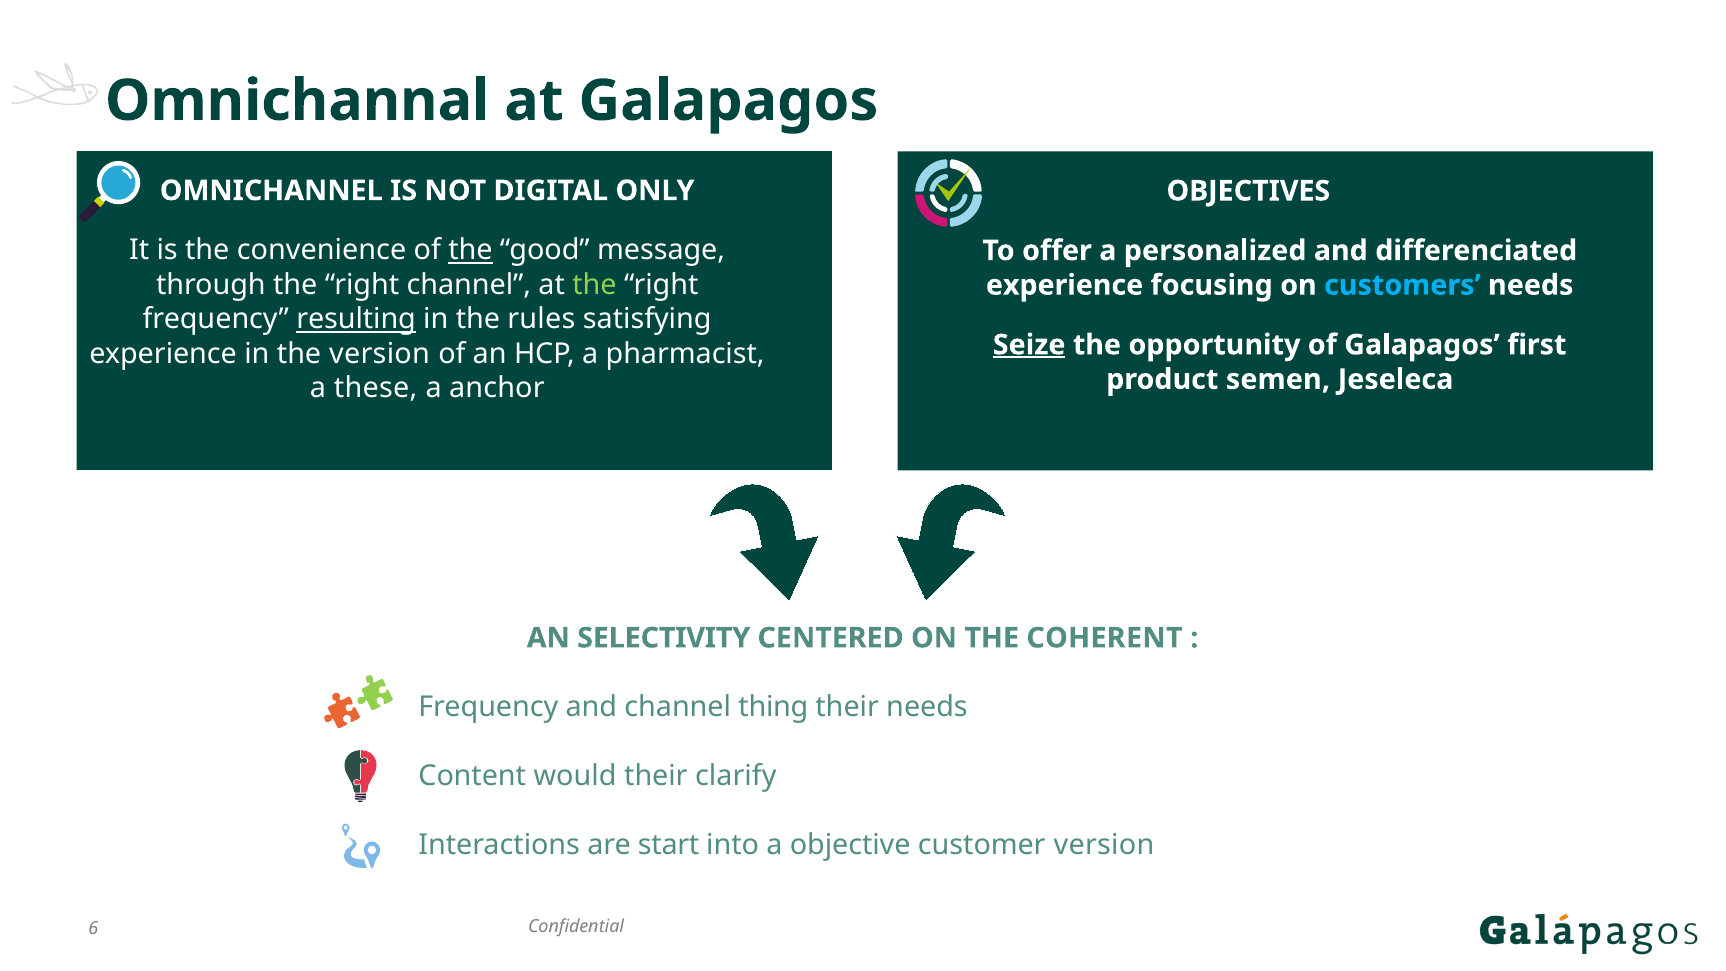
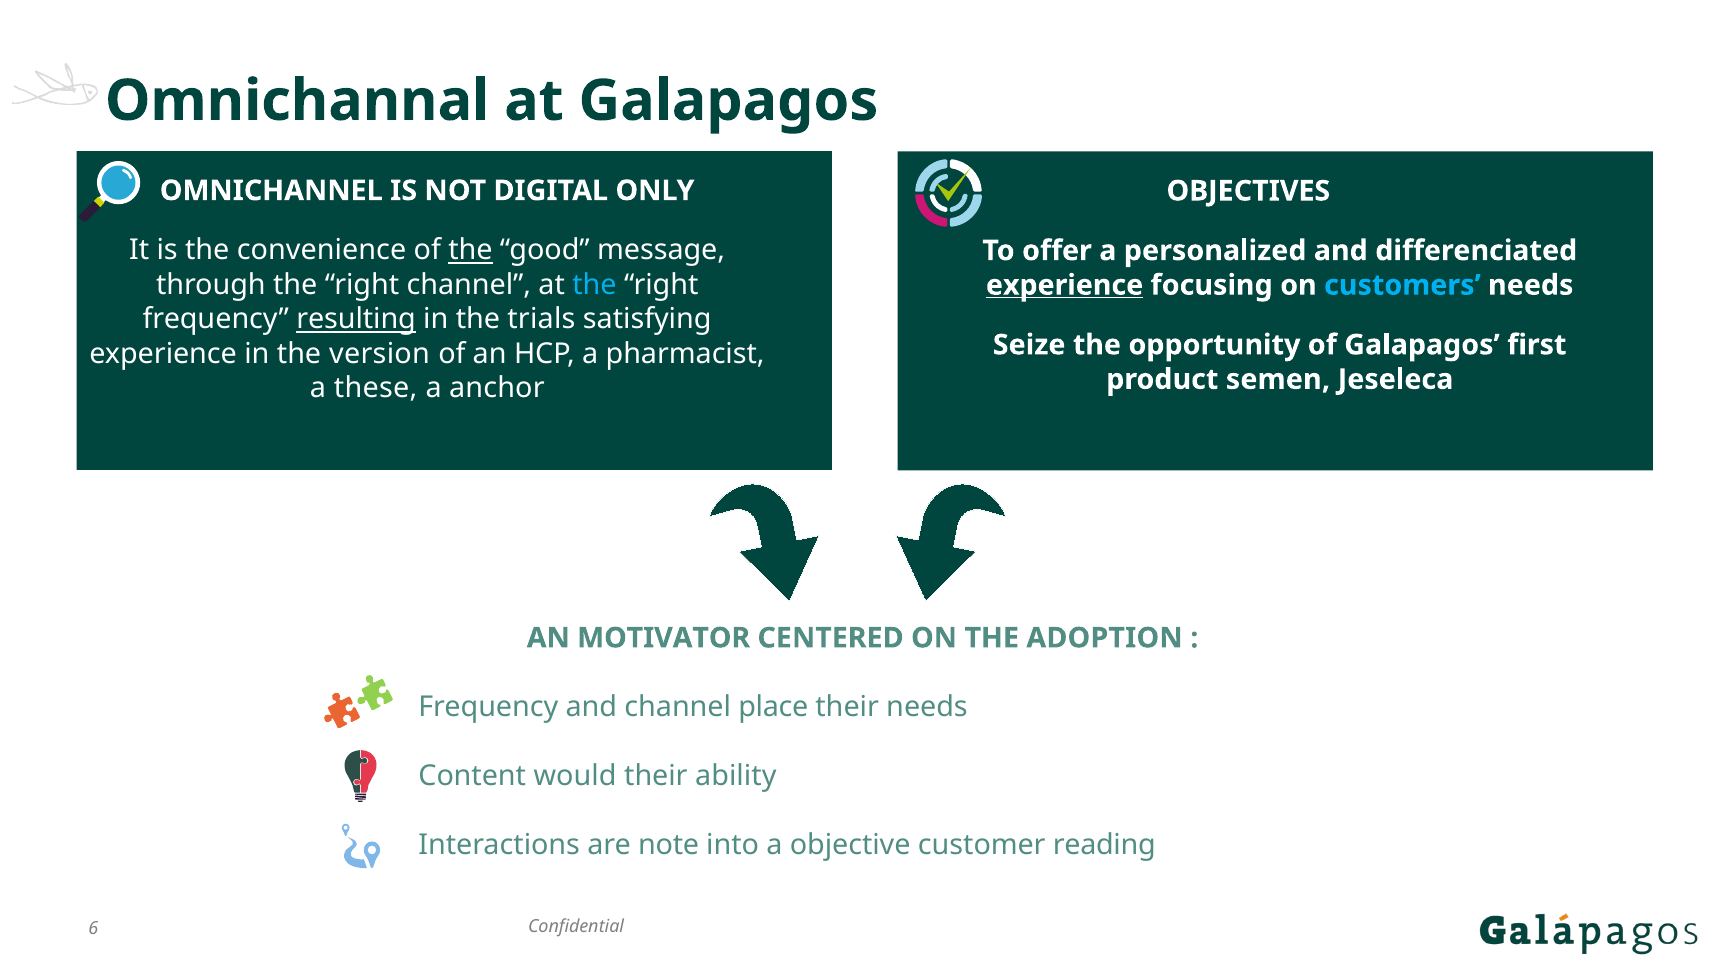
the at (594, 285) colour: light green -> light blue
experience at (1065, 285) underline: none -> present
rules: rules -> trials
Seize underline: present -> none
SELECTIVITY: SELECTIVITY -> MOTIVATOR
COHERENT: COHERENT -> ADOPTION
thing: thing -> place
clarify: clarify -> ability
start: start -> note
customer version: version -> reading
